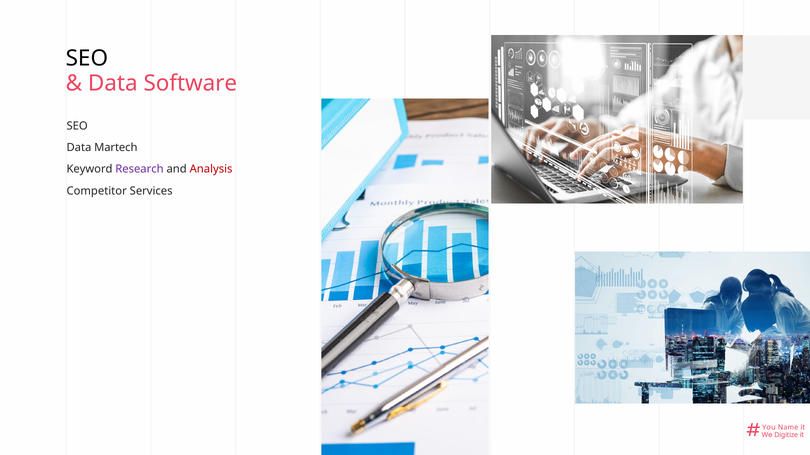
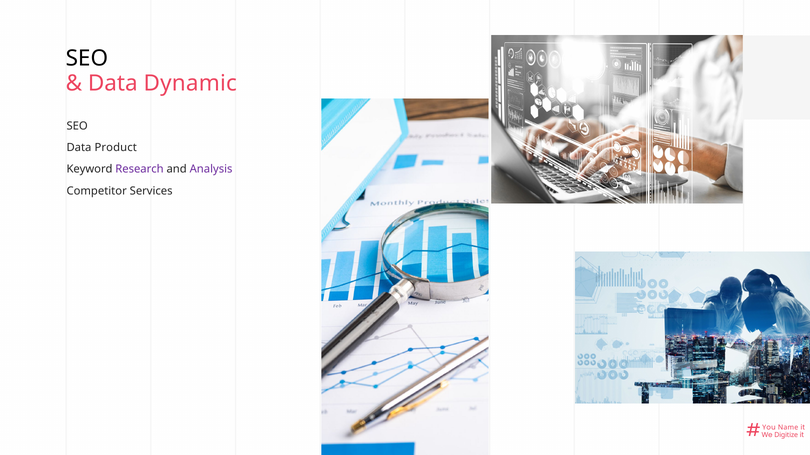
Software: Software -> Dynamic
Martech: Martech -> Product
Analysis colour: red -> purple
